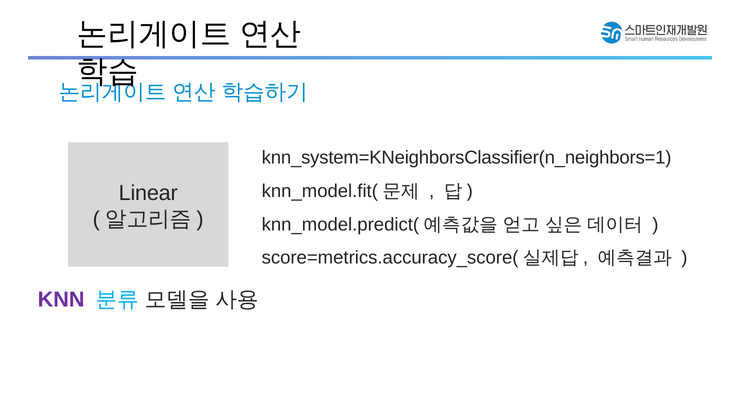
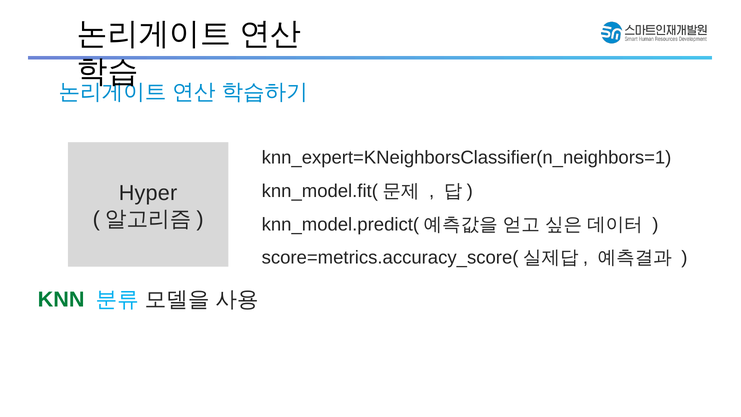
knn_system=KNeighborsClassifier(n_neighbors=1: knn_system=KNeighborsClassifier(n_neighbors=1 -> knn_expert=KNeighborsClassifier(n_neighbors=1
Linear: Linear -> Hyper
KNN colour: purple -> green
